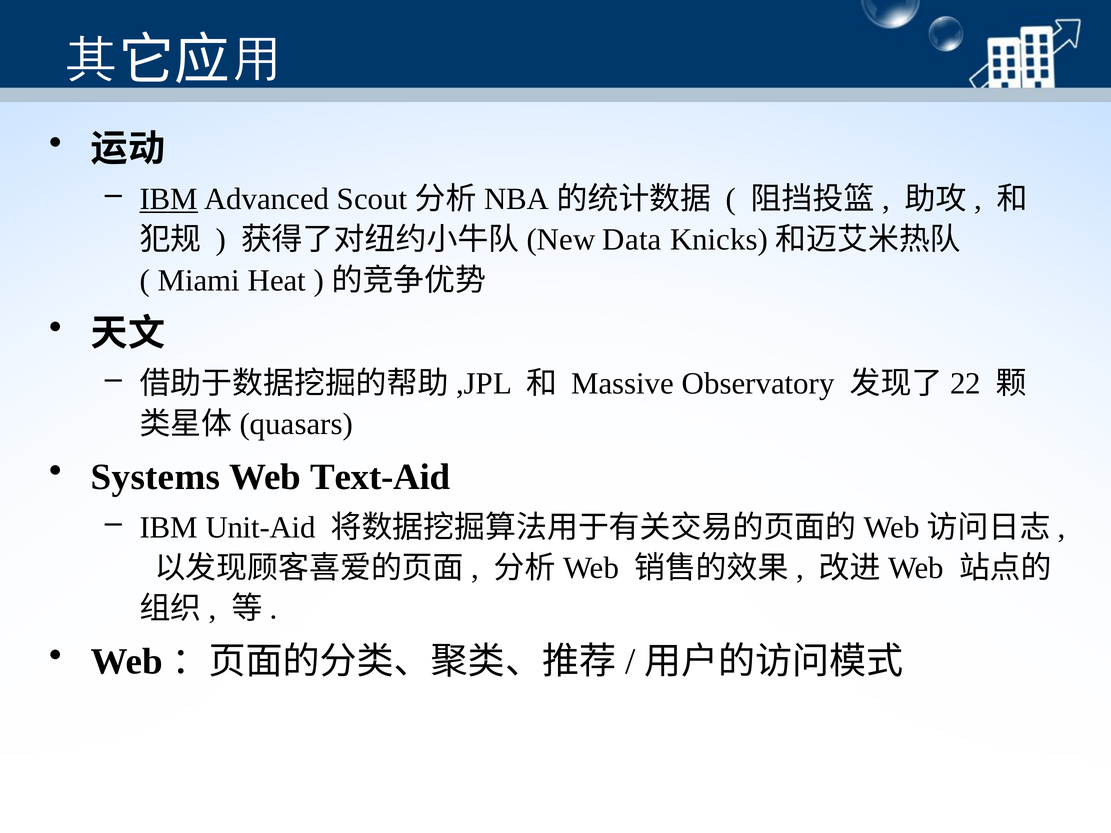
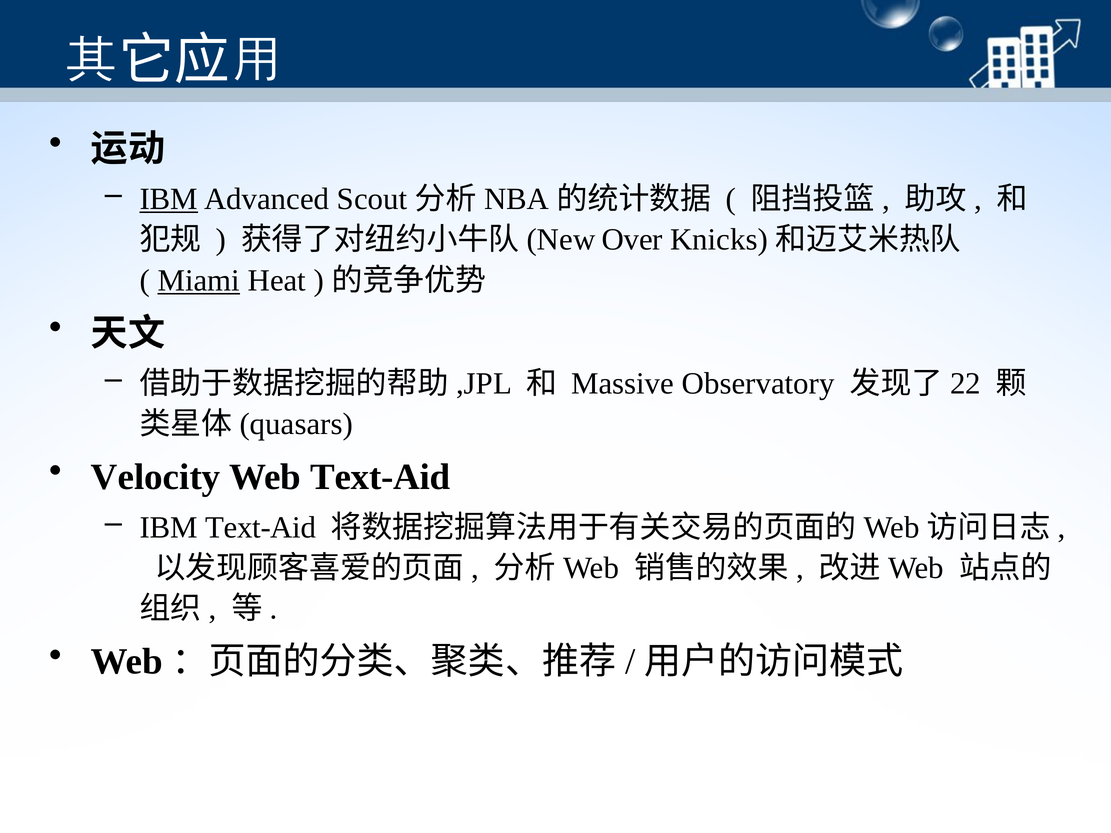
Data: Data -> Over
Miami underline: none -> present
Systems: Systems -> Velocity
IBM Unit-Aid: Unit-Aid -> Text-Aid
